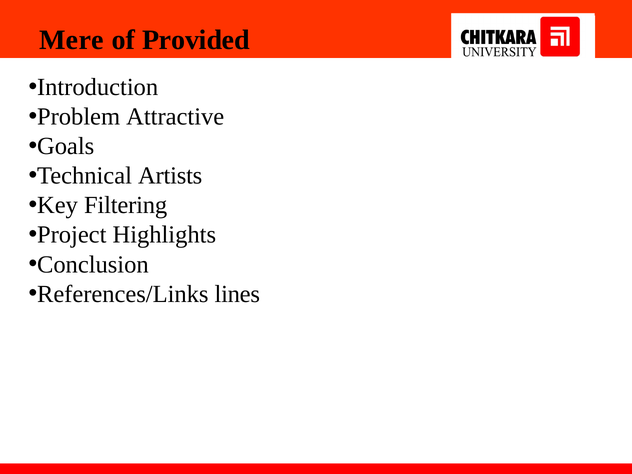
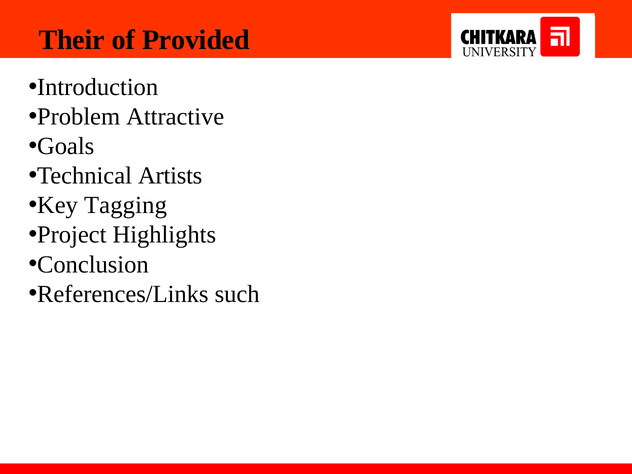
Mere: Mere -> Their
Filtering: Filtering -> Tagging
lines: lines -> such
